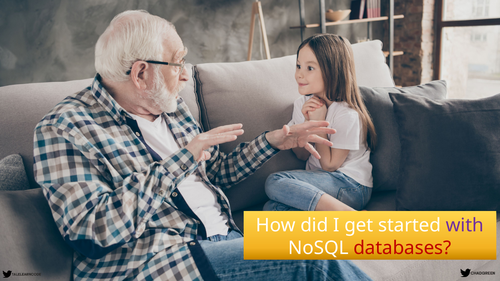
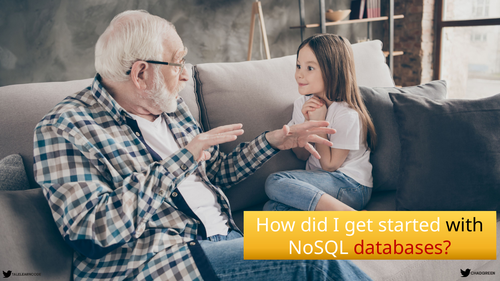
with colour: purple -> black
